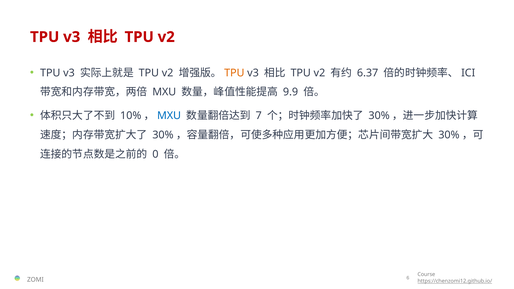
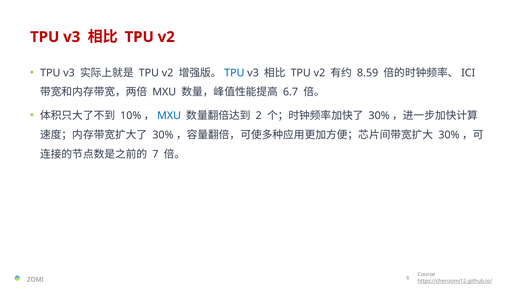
TPU at (234, 73) colour: orange -> blue
6.37: 6.37 -> 8.59
9.9: 9.9 -> 6.7
7: 7 -> 2
0: 0 -> 7
